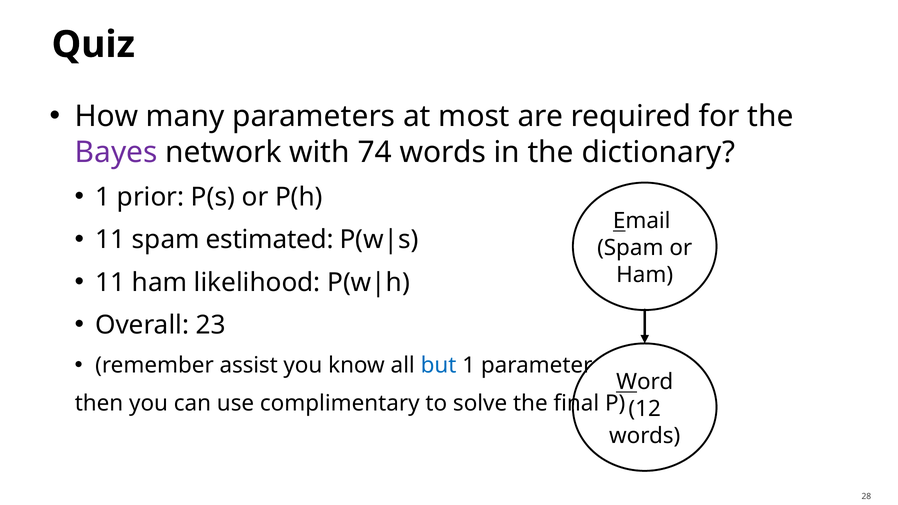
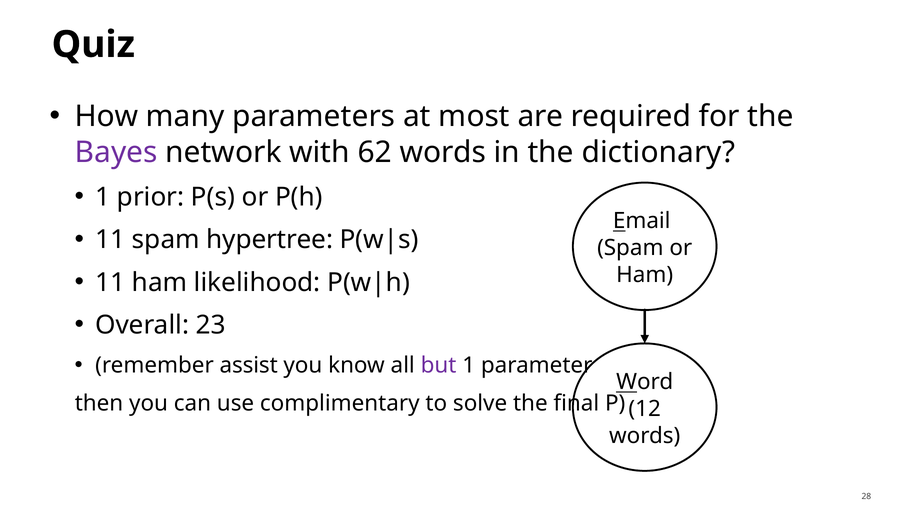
74: 74 -> 62
estimated: estimated -> hypertree
but colour: blue -> purple
